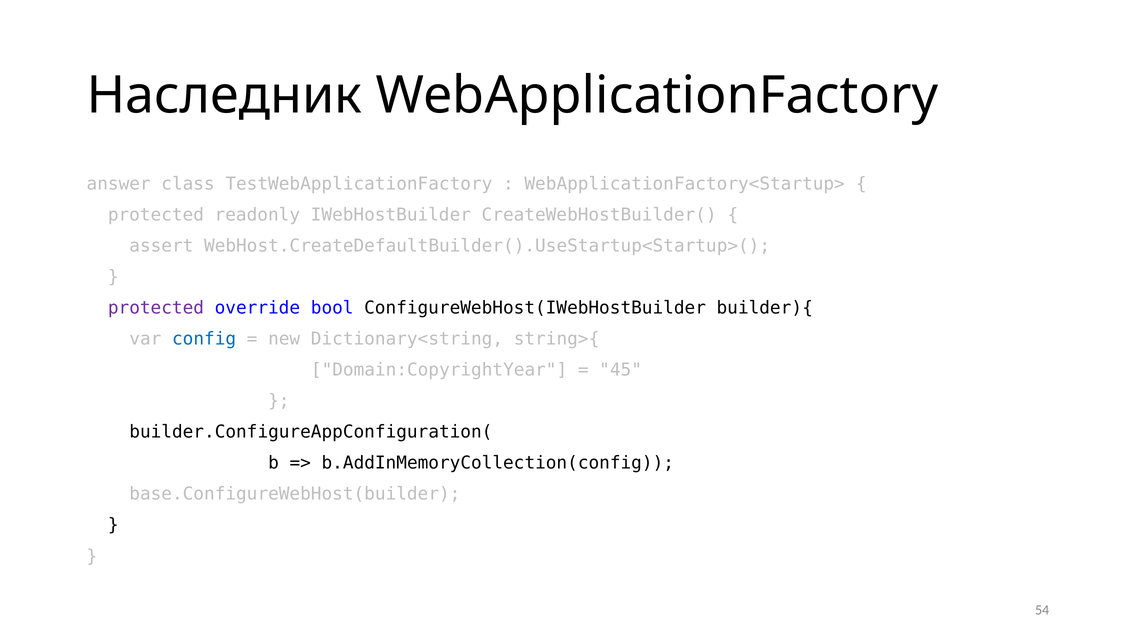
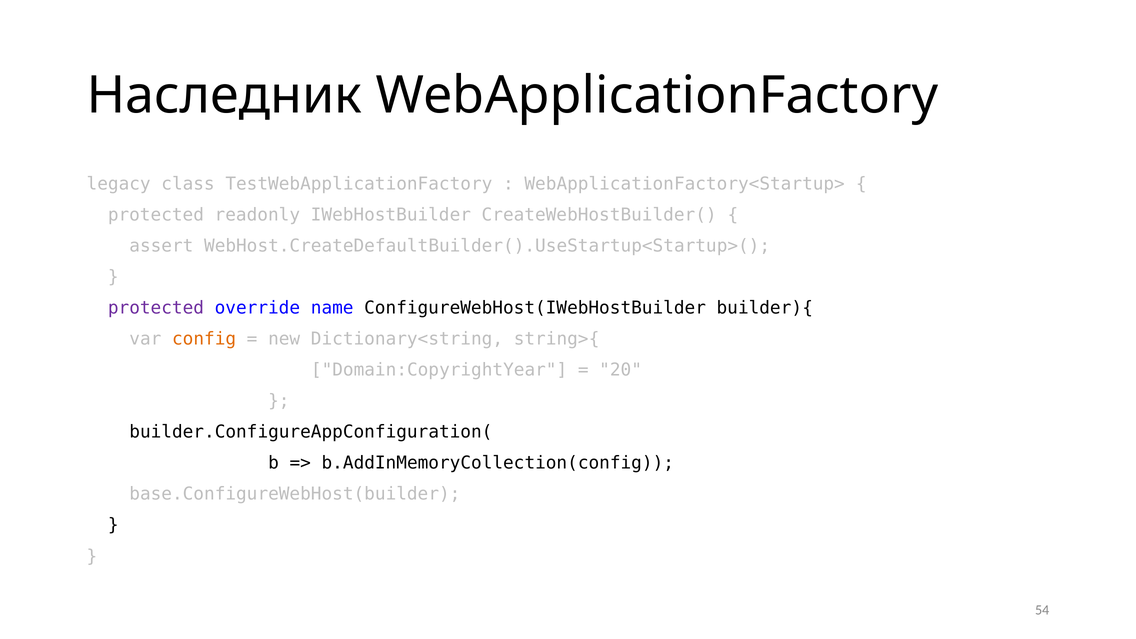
answer: answer -> legacy
bool: bool -> name
config colour: blue -> orange
45: 45 -> 20
